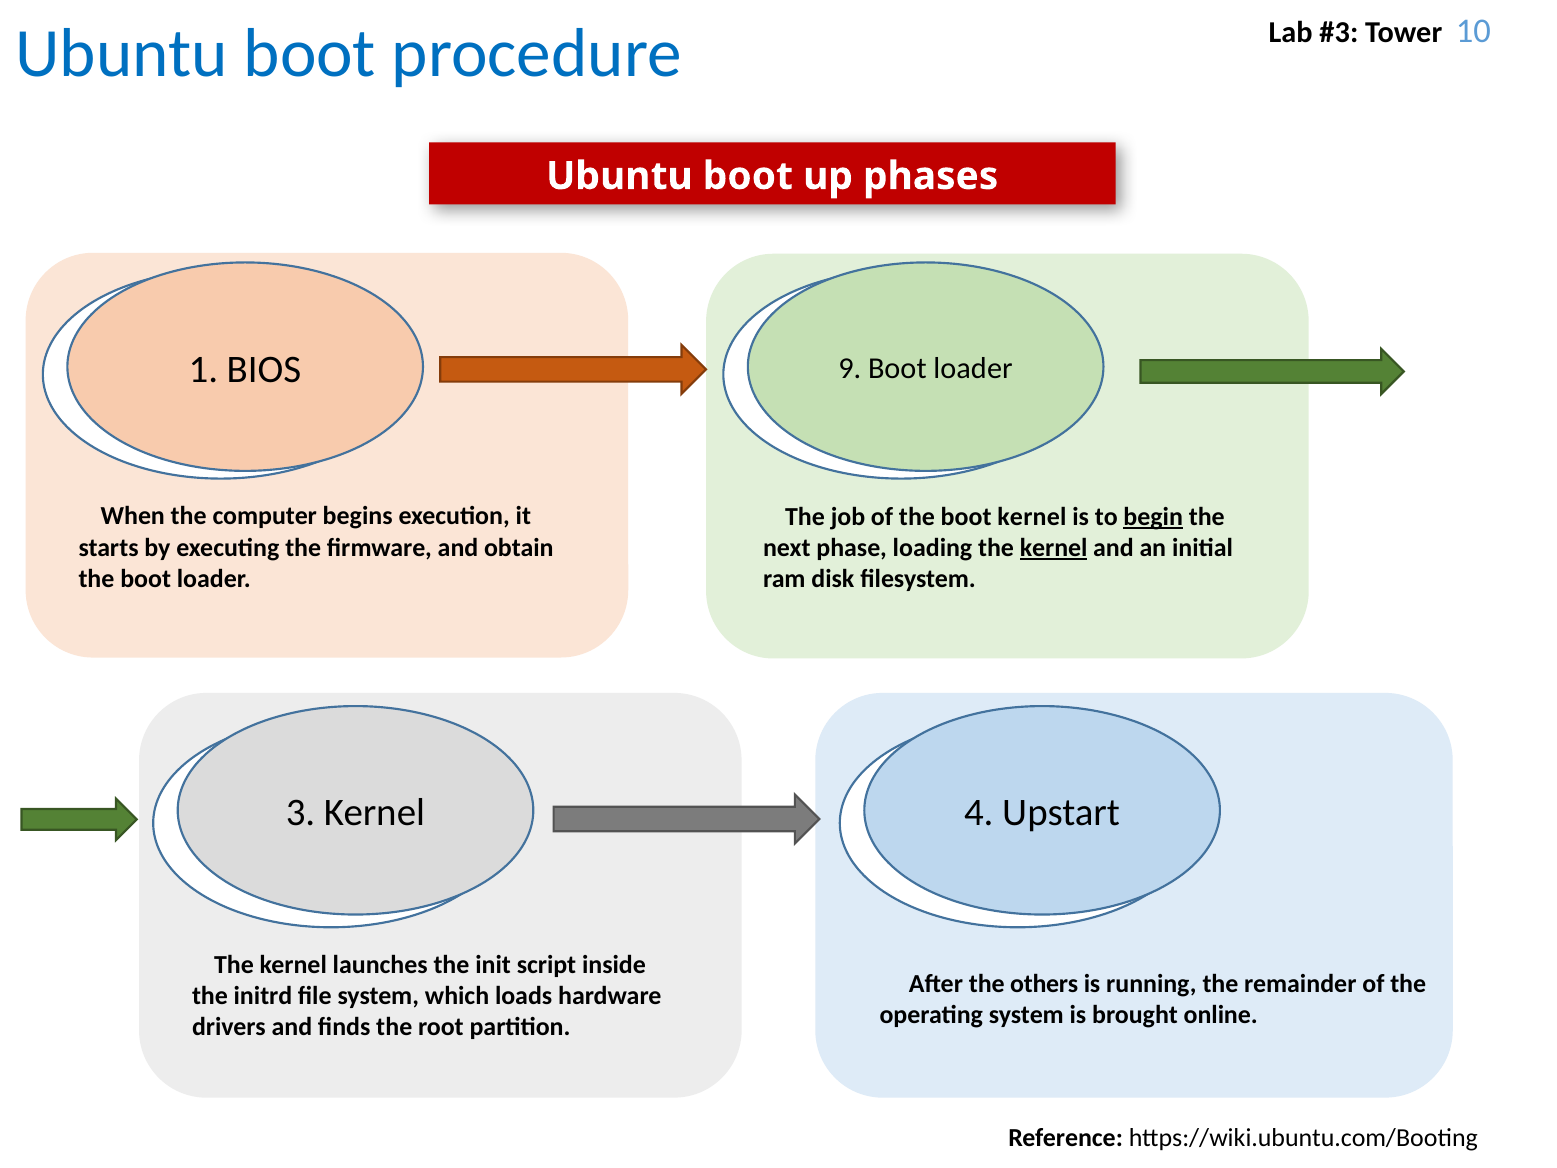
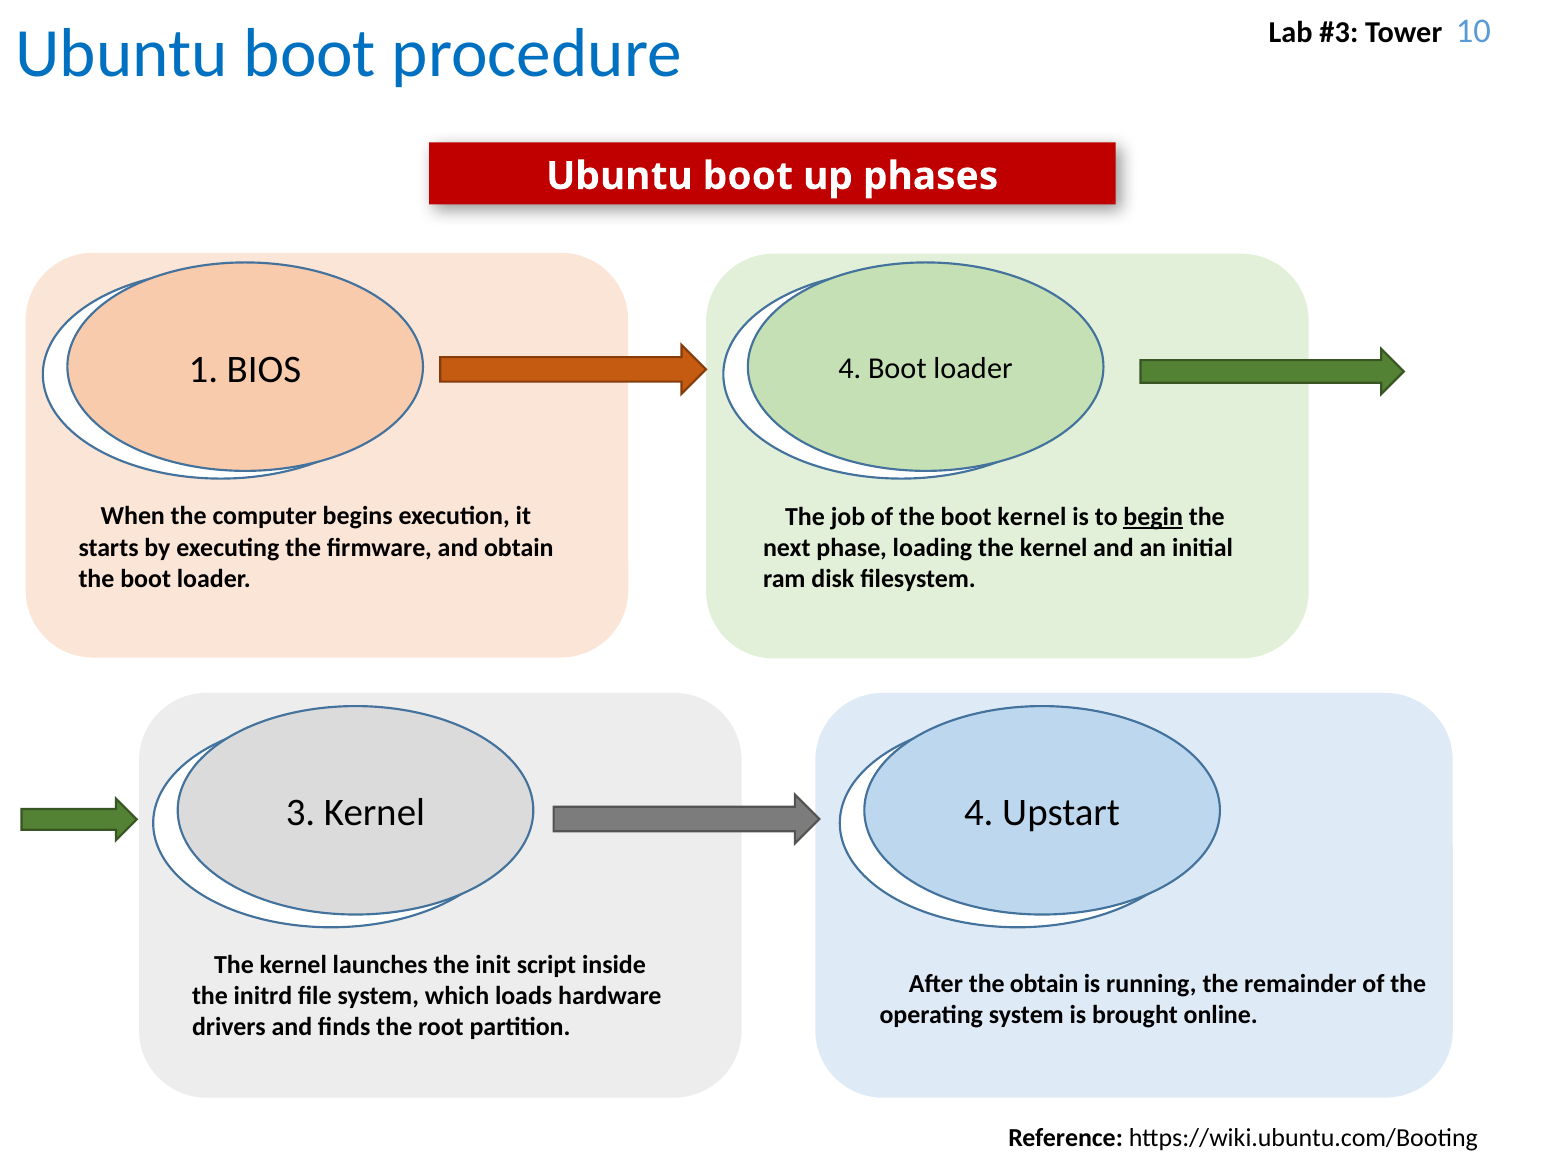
BIOS 9: 9 -> 4
kernel at (1054, 548) underline: present -> none
the others: others -> obtain
